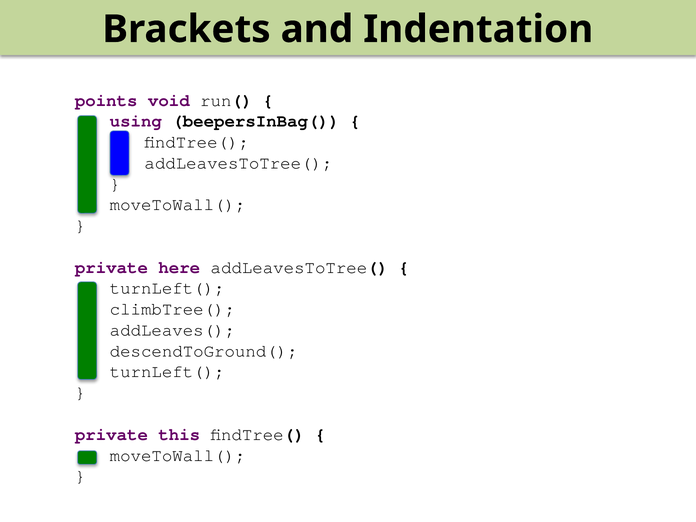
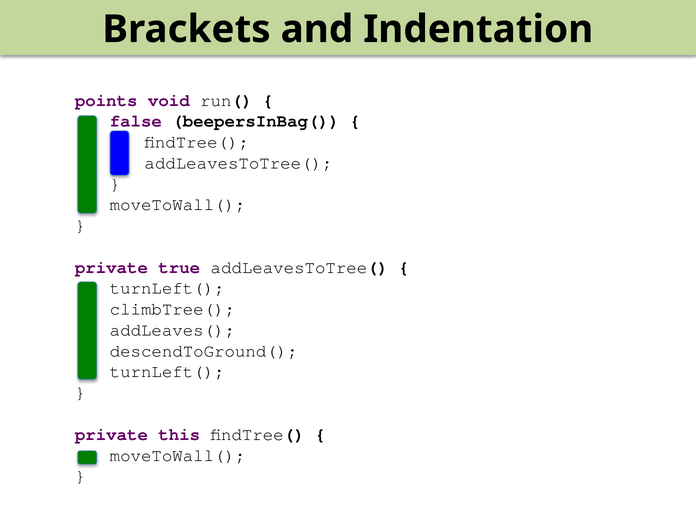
using: using -> false
here: here -> true
